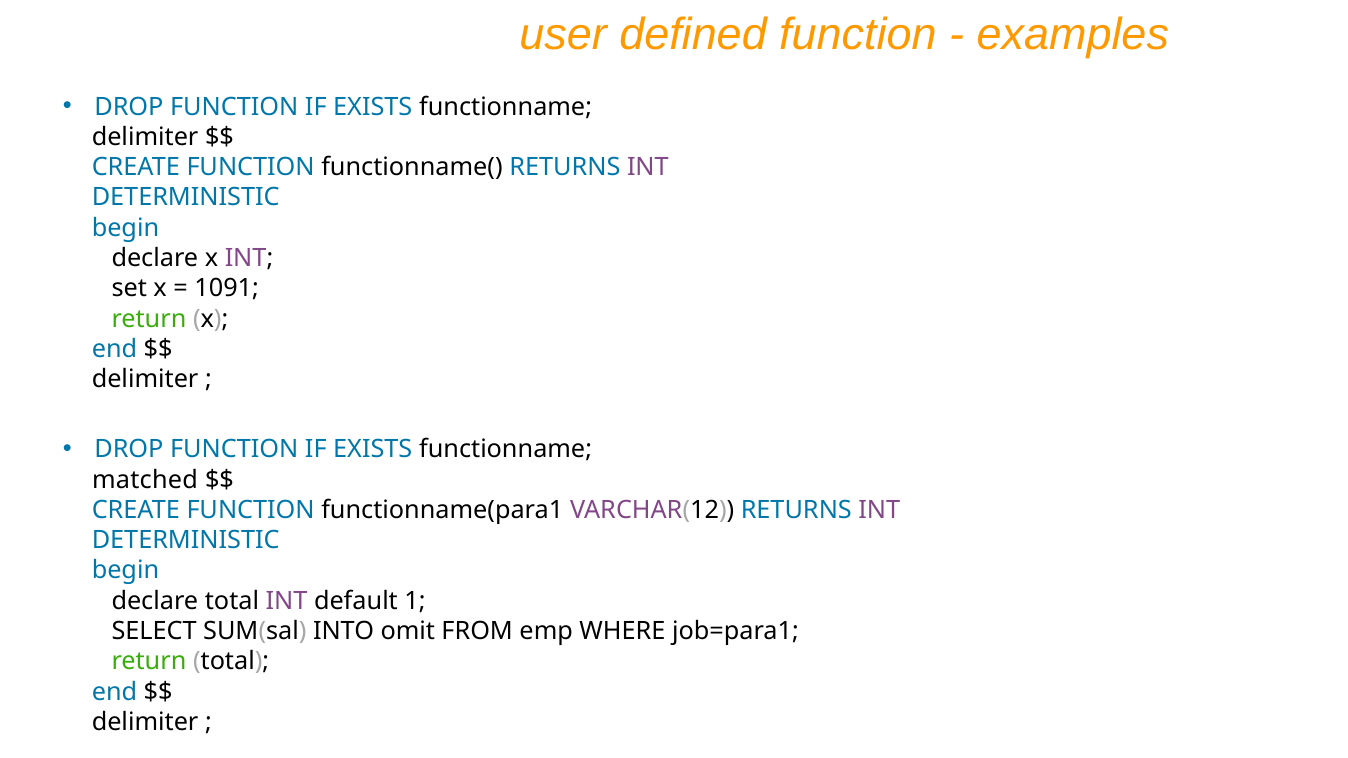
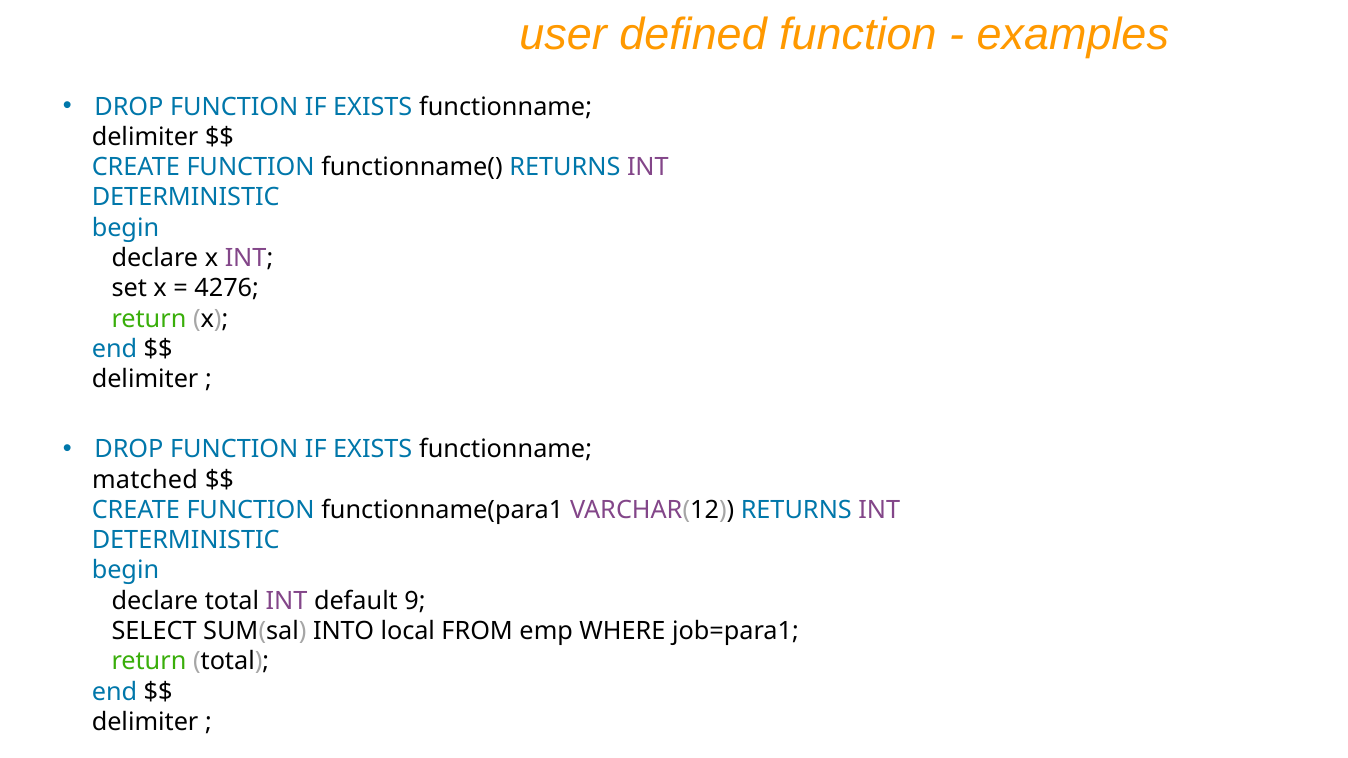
1091: 1091 -> 4276
1: 1 -> 9
omit: omit -> local
